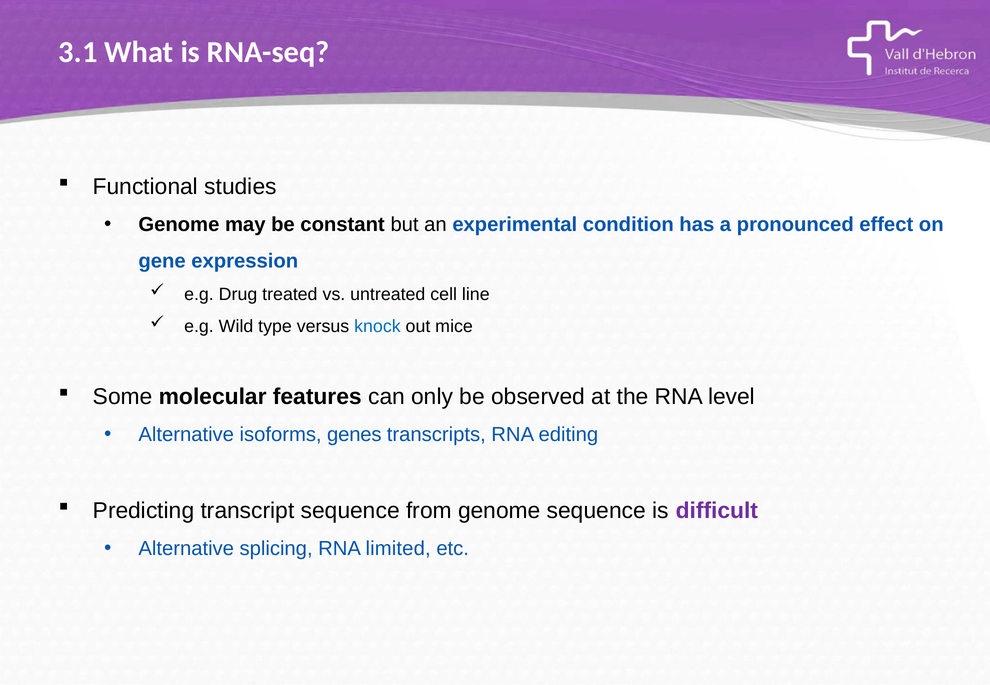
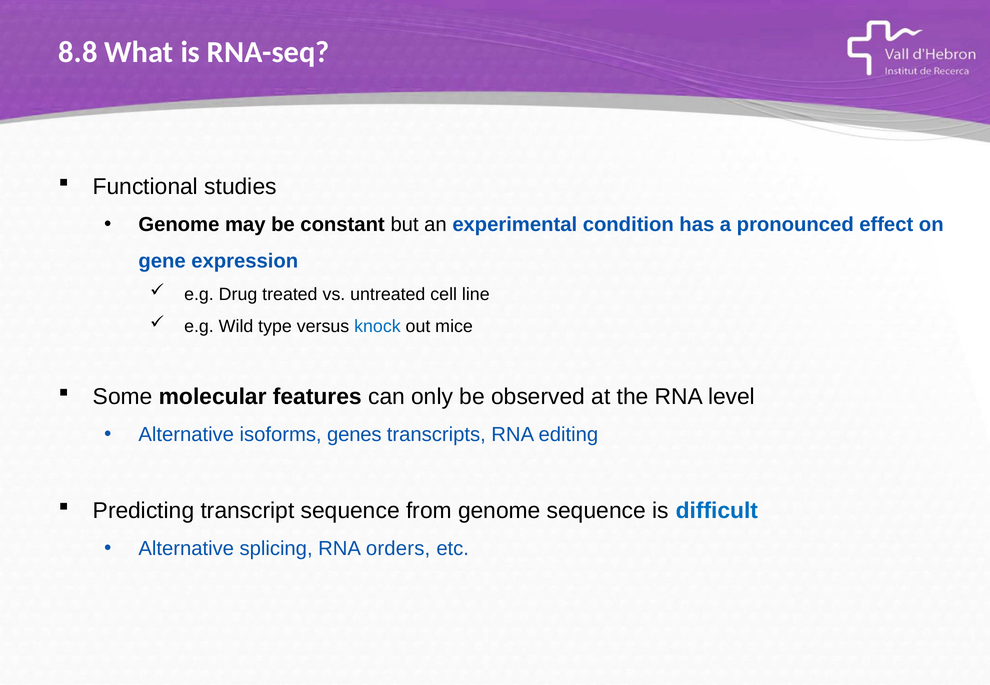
3.1: 3.1 -> 8.8
difficult colour: purple -> blue
limited: limited -> orders
